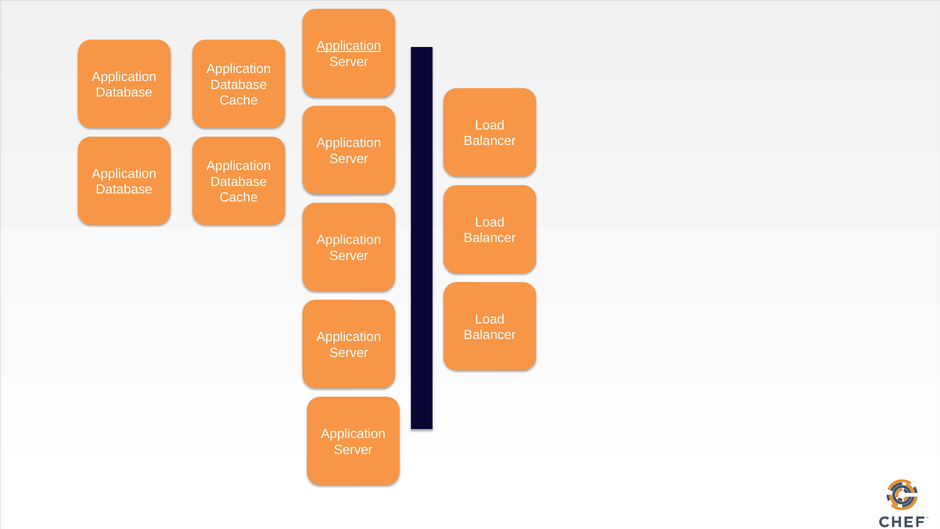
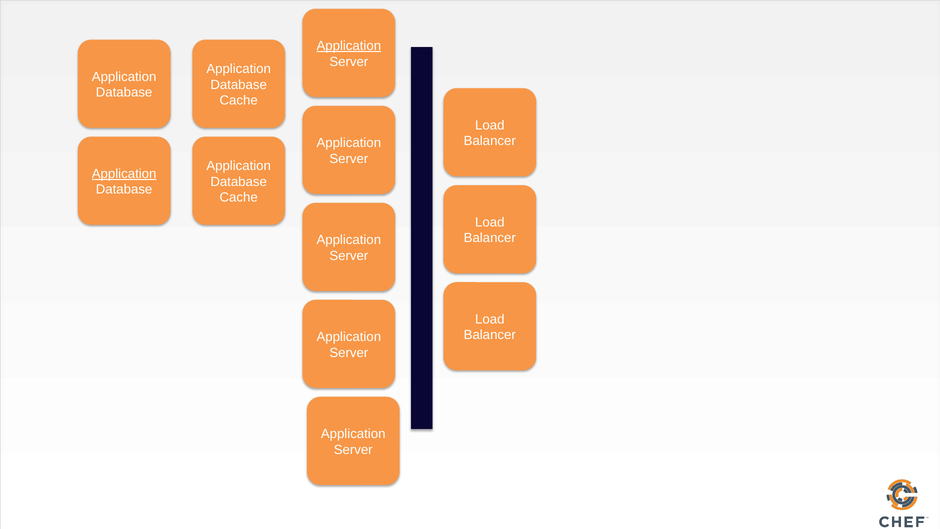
Application at (124, 174) underline: none -> present
